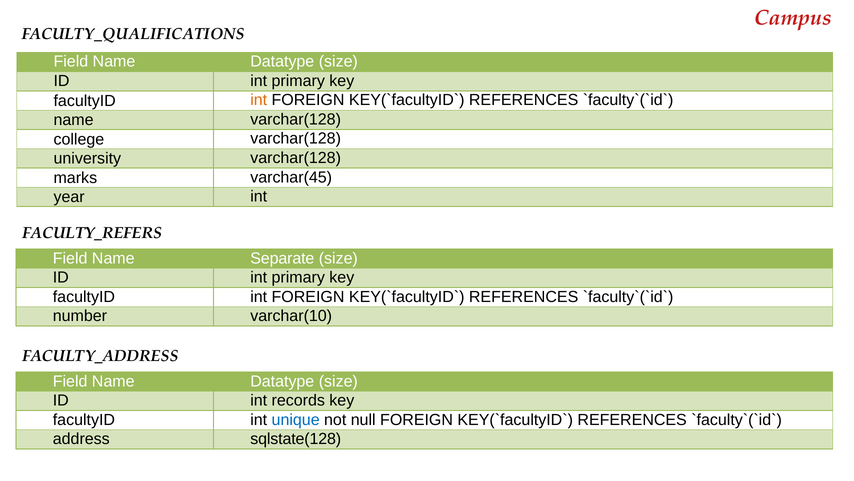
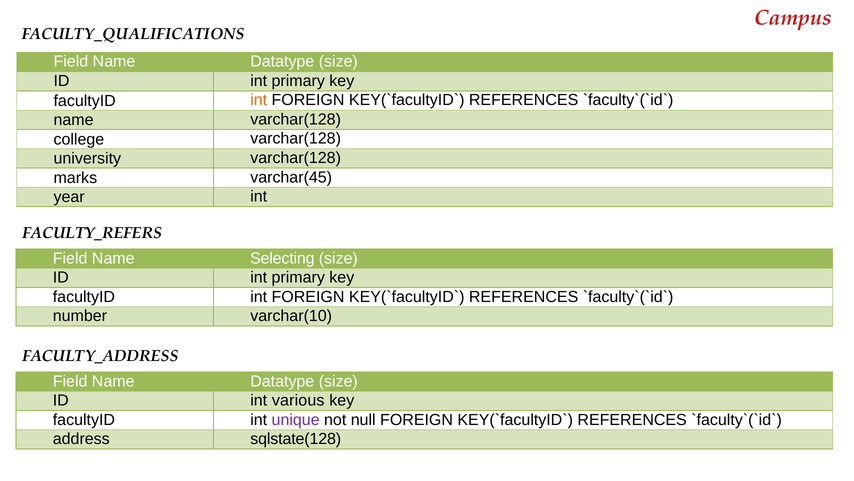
Separate: Separate -> Selecting
records: records -> various
unique colour: blue -> purple
